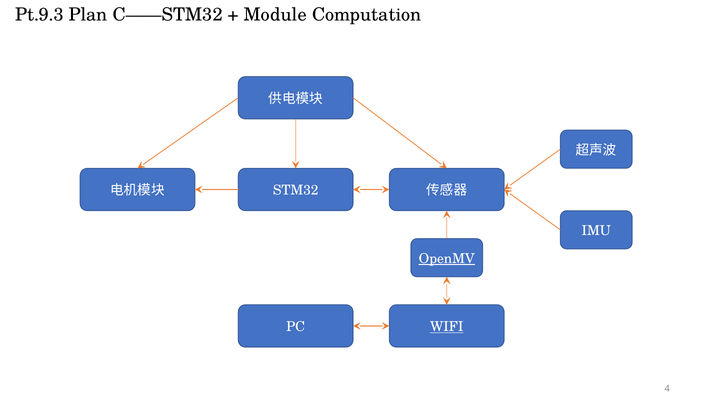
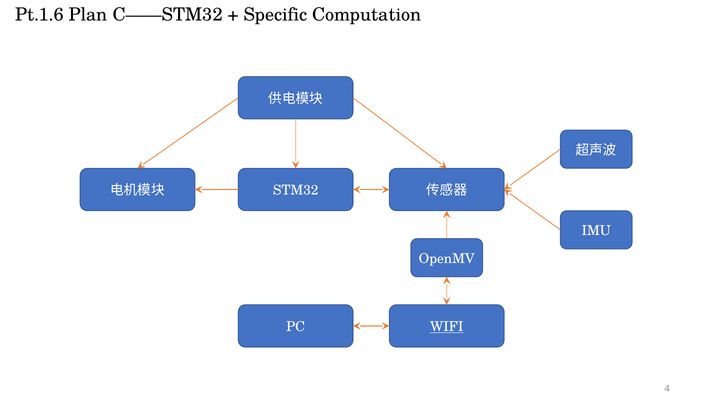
Pt.9.3: Pt.9.3 -> Pt.1.6
Module: Module -> Specific
OpenMV underline: present -> none
